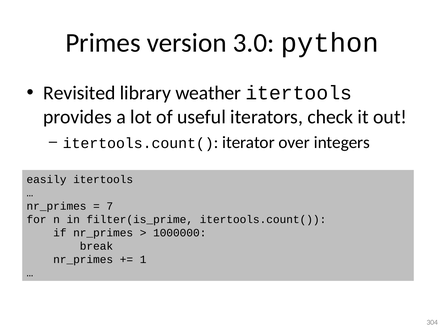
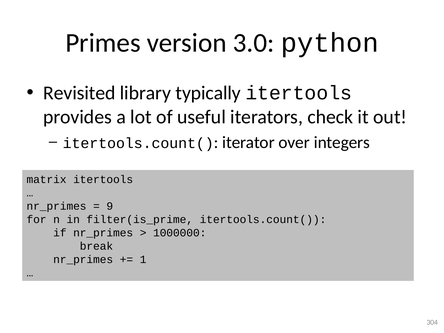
weather: weather -> typically
easily: easily -> matrix
7: 7 -> 9
